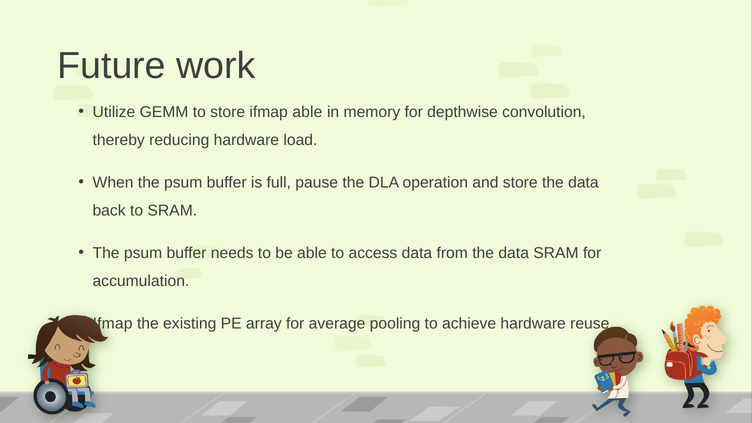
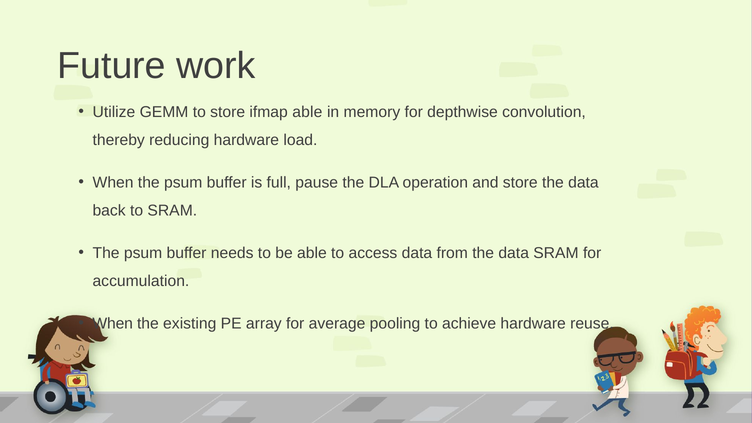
Ifmap at (113, 324): Ifmap -> When
